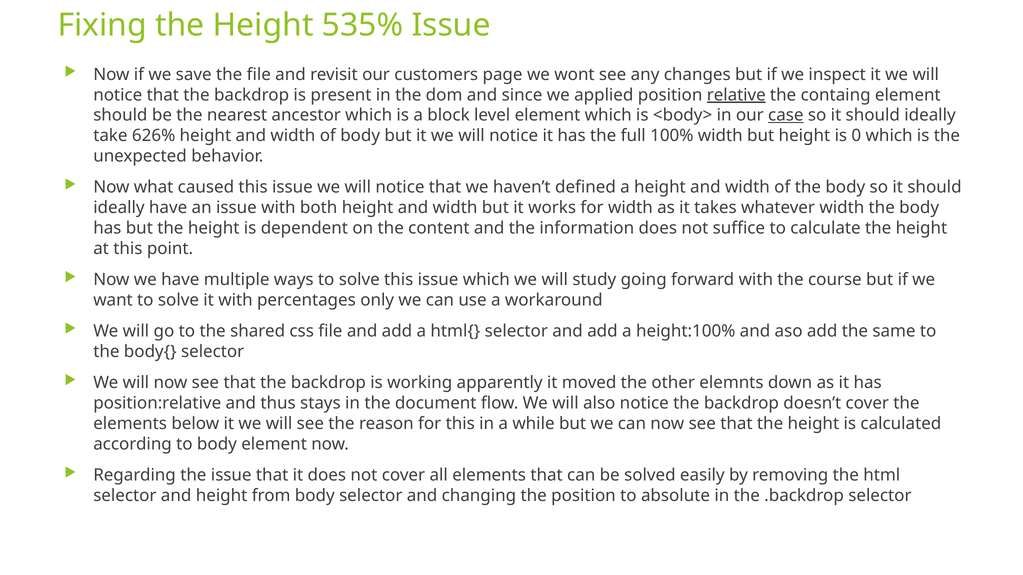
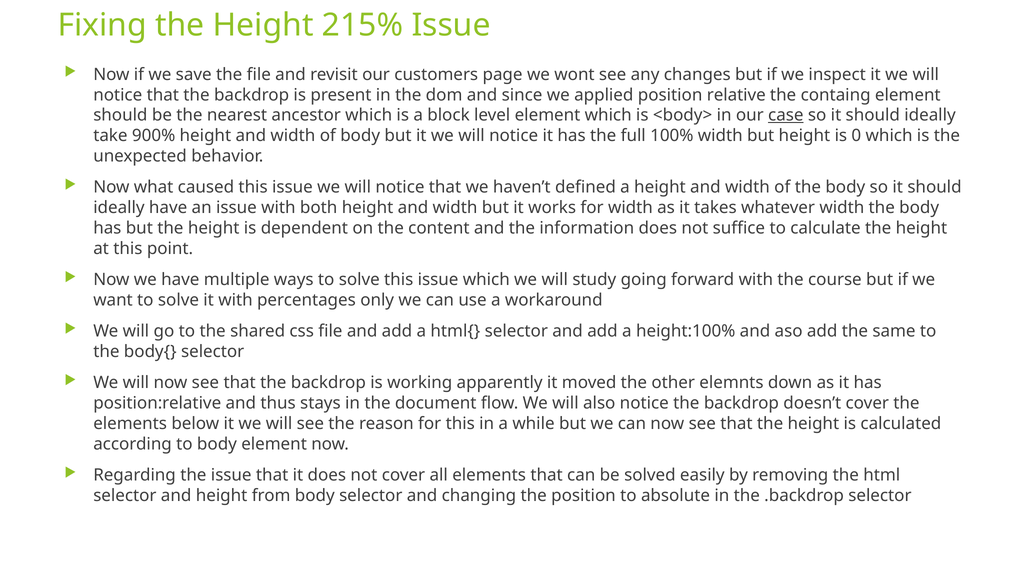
535%: 535% -> 215%
relative underline: present -> none
626%: 626% -> 900%
